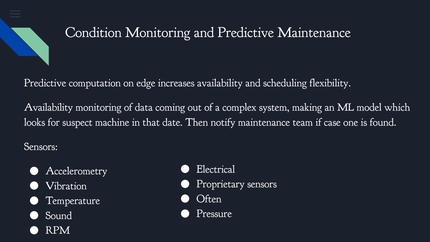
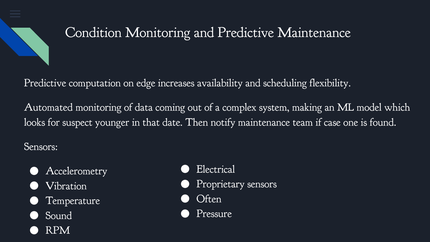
Availability at (48, 107): Availability -> Automated
machine: machine -> younger
